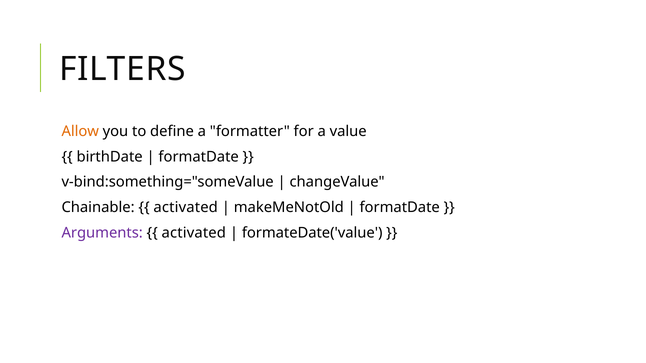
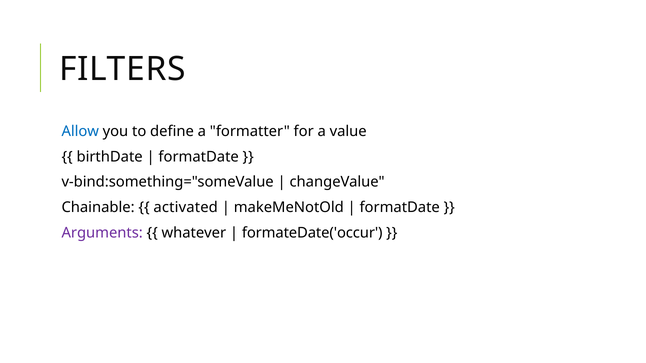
Allow colour: orange -> blue
activated at (194, 233): activated -> whatever
formateDate('value: formateDate('value -> formateDate('occur
